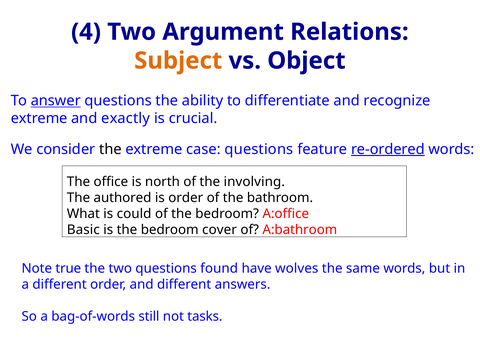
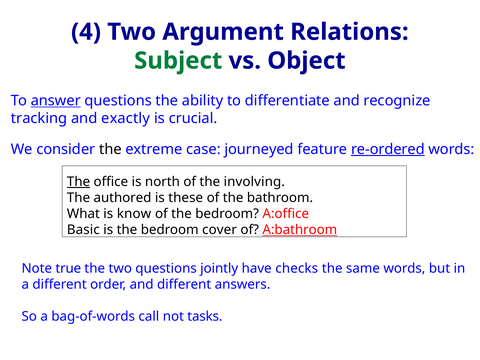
Subject colour: orange -> green
extreme at (39, 118): extreme -> tracking
case questions: questions -> journeyed
The at (79, 182) underline: none -> present
is order: order -> these
could: could -> know
A:bathroom underline: none -> present
found: found -> jointly
wolves: wolves -> checks
still: still -> call
